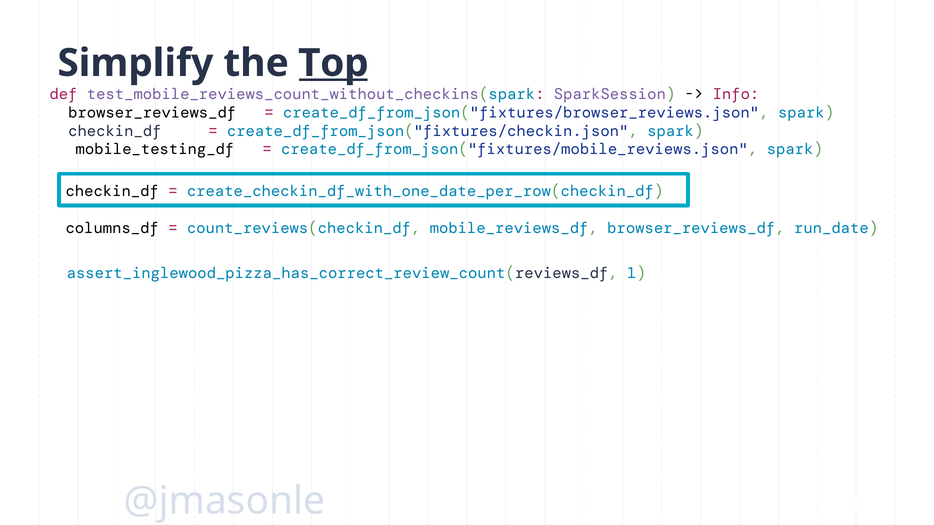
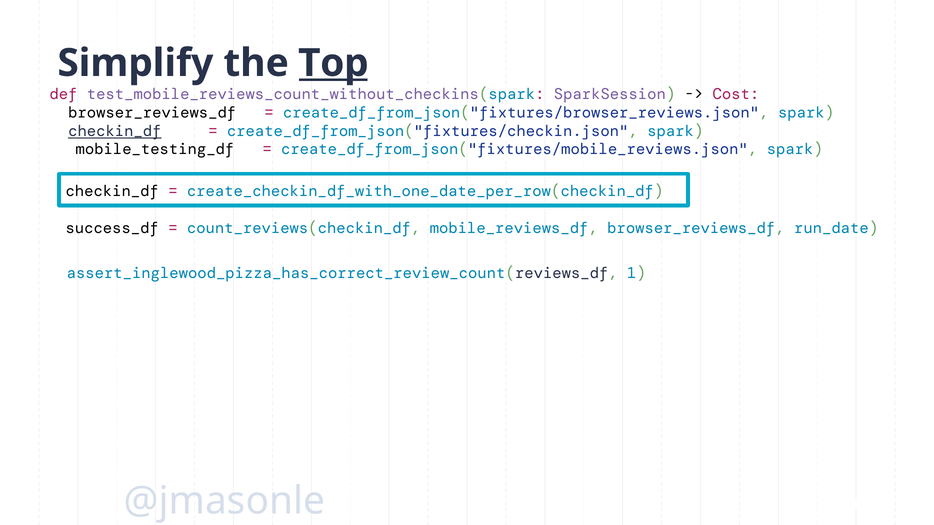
Info: Info -> Cost
checkin_df at (115, 131) underline: none -> present
columns_df: columns_df -> success_df
